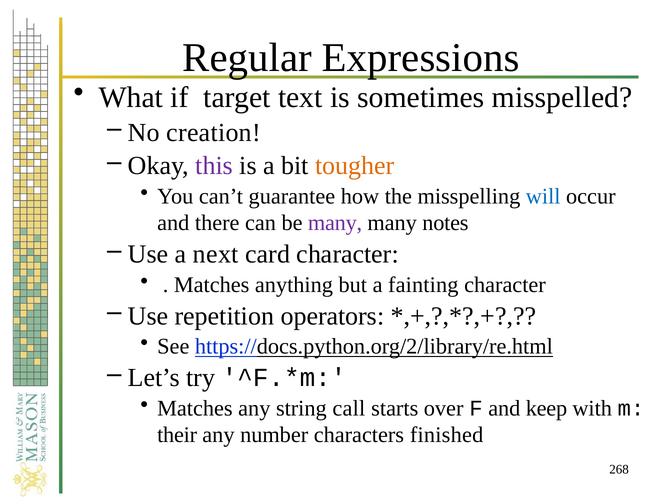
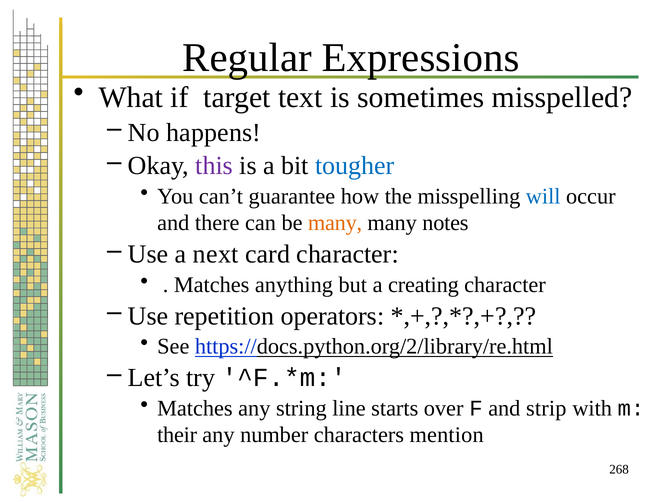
creation: creation -> happens
tougher colour: orange -> blue
many at (335, 223) colour: purple -> orange
fainting: fainting -> creating
call: call -> line
keep: keep -> strip
finished: finished -> mention
